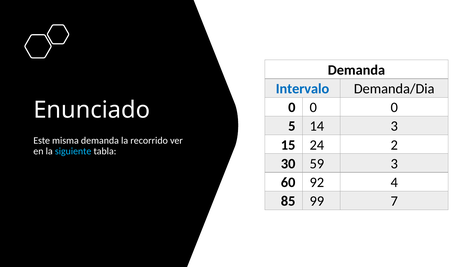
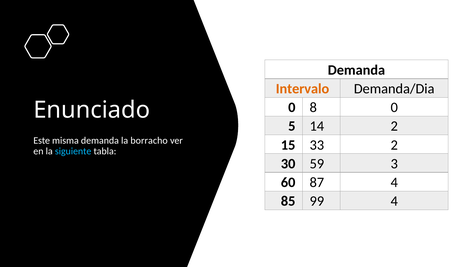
Intervalo colour: blue -> orange
0 at (313, 107): 0 -> 8
14 3: 3 -> 2
recorrido: recorrido -> borracho
24: 24 -> 33
92: 92 -> 87
99 7: 7 -> 4
